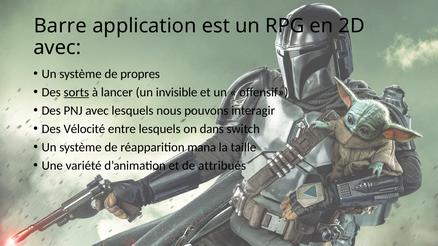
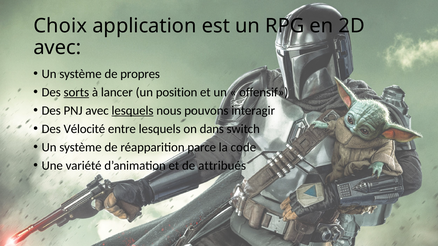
Barre: Barre -> Choix
invisible: invisible -> position
lesquels at (133, 111) underline: none -> present
mana: mana -> parce
taille: taille -> code
